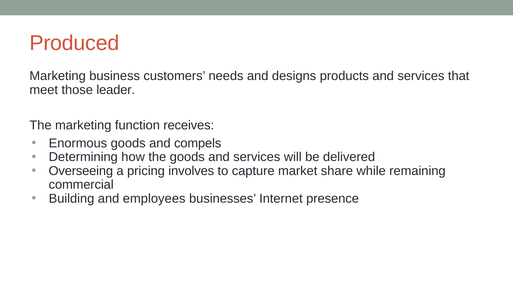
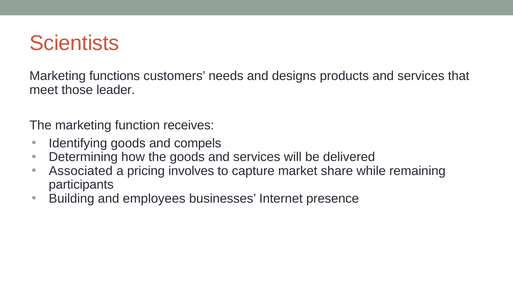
Produced: Produced -> Scientists
business: business -> functions
Enormous: Enormous -> Identifying
Overseeing: Overseeing -> Associated
commercial: commercial -> participants
